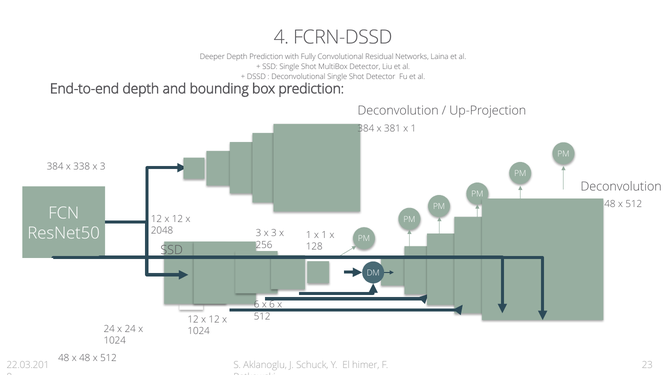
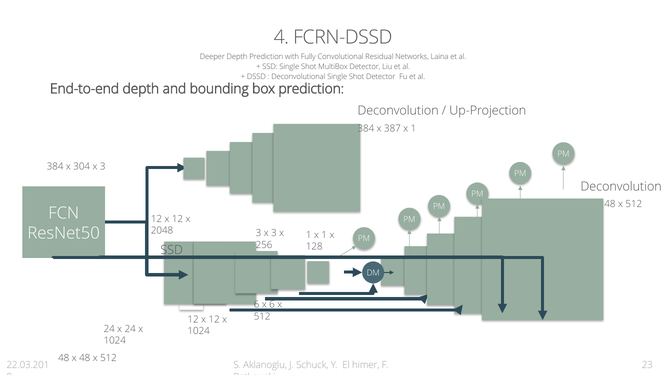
381: 381 -> 387
338: 338 -> 304
